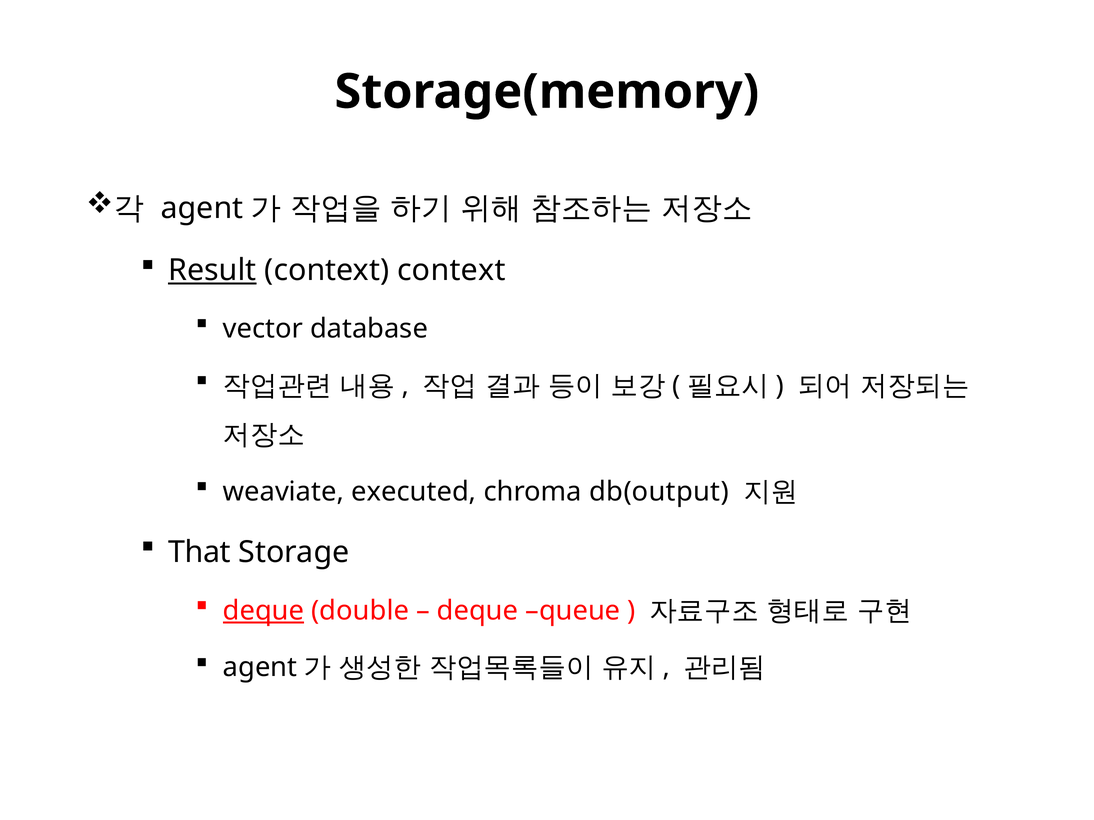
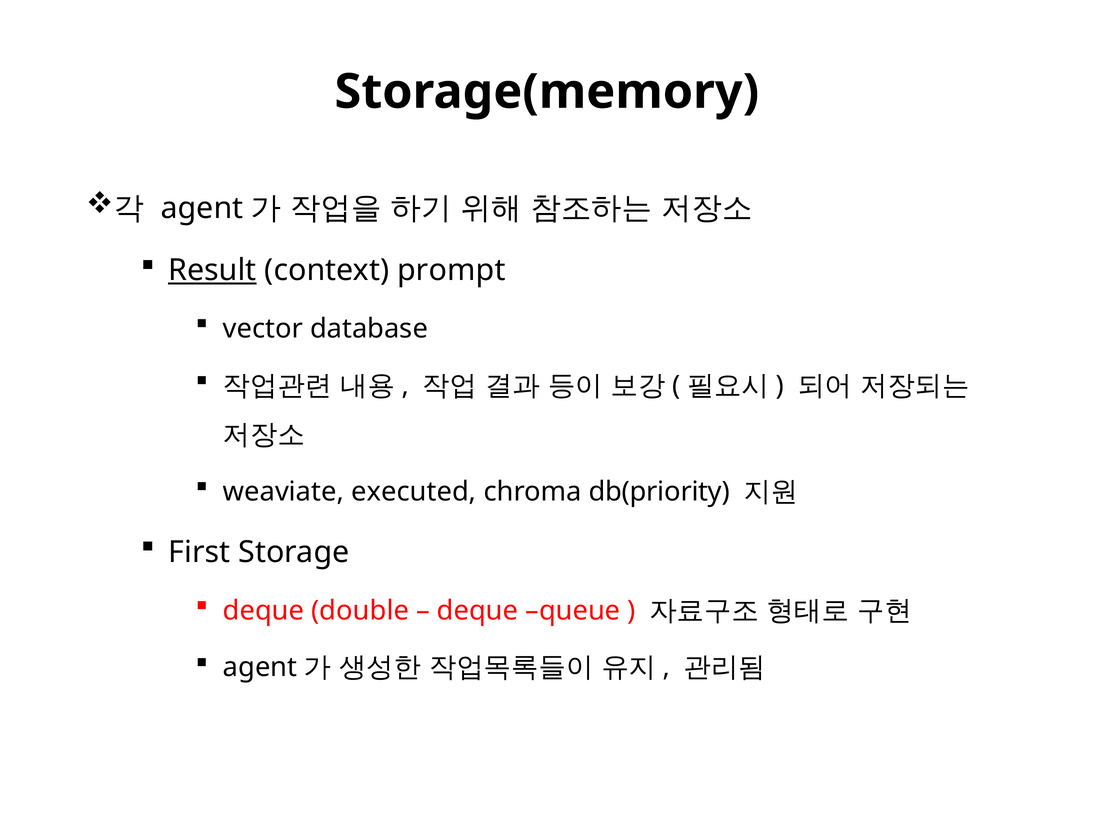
context context: context -> prompt
db(output: db(output -> db(priority
That: That -> First
deque at (264, 611) underline: present -> none
